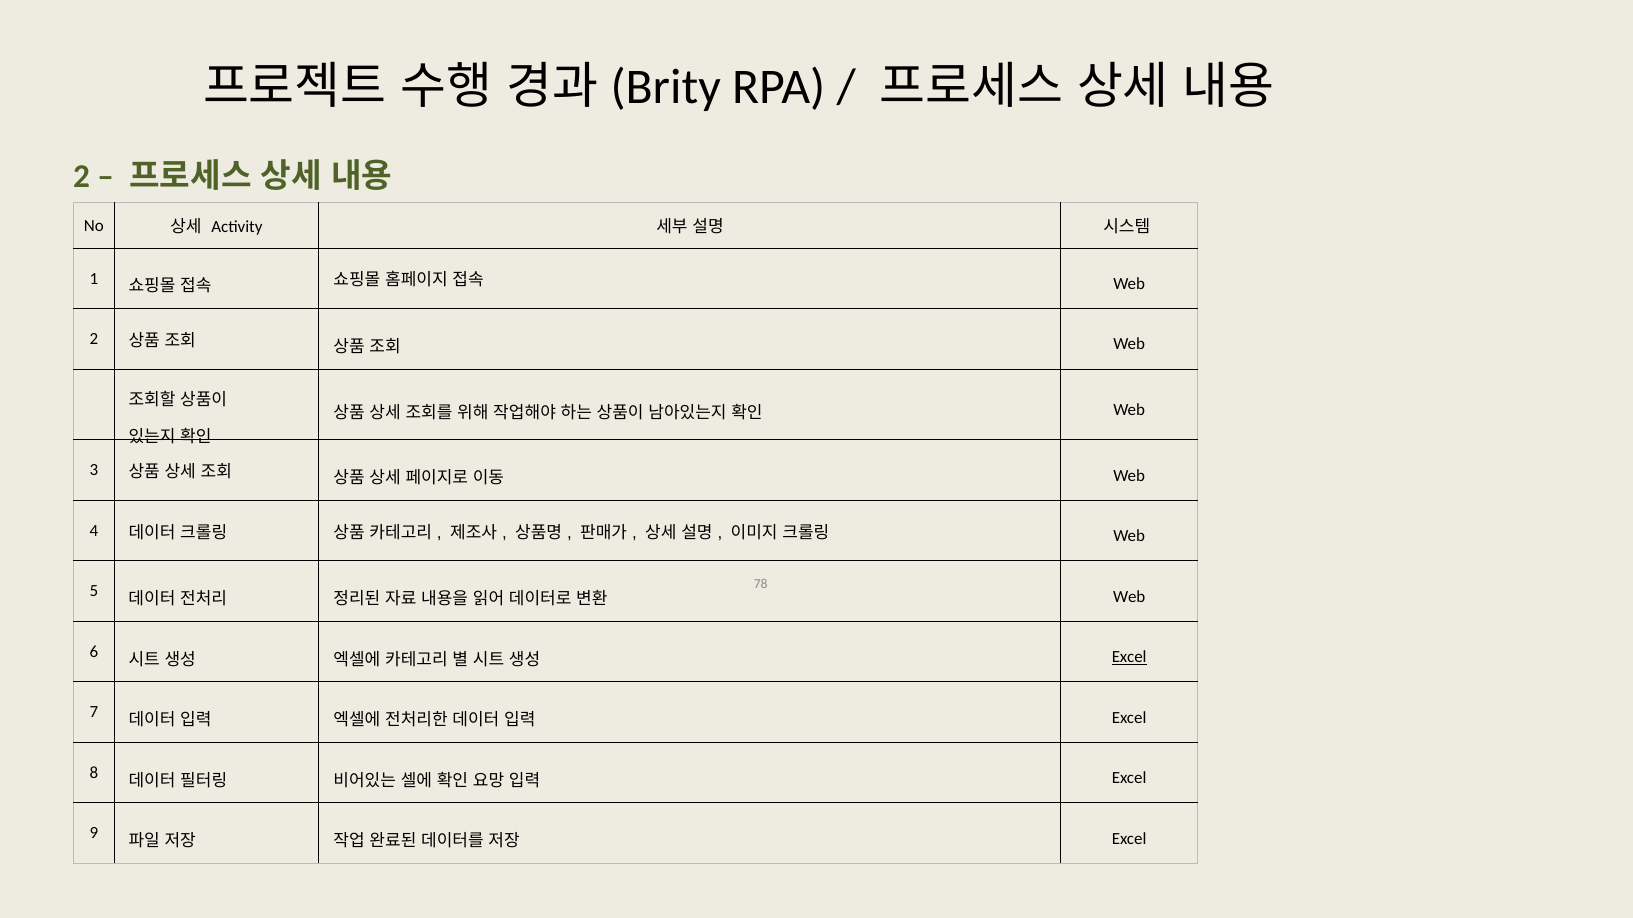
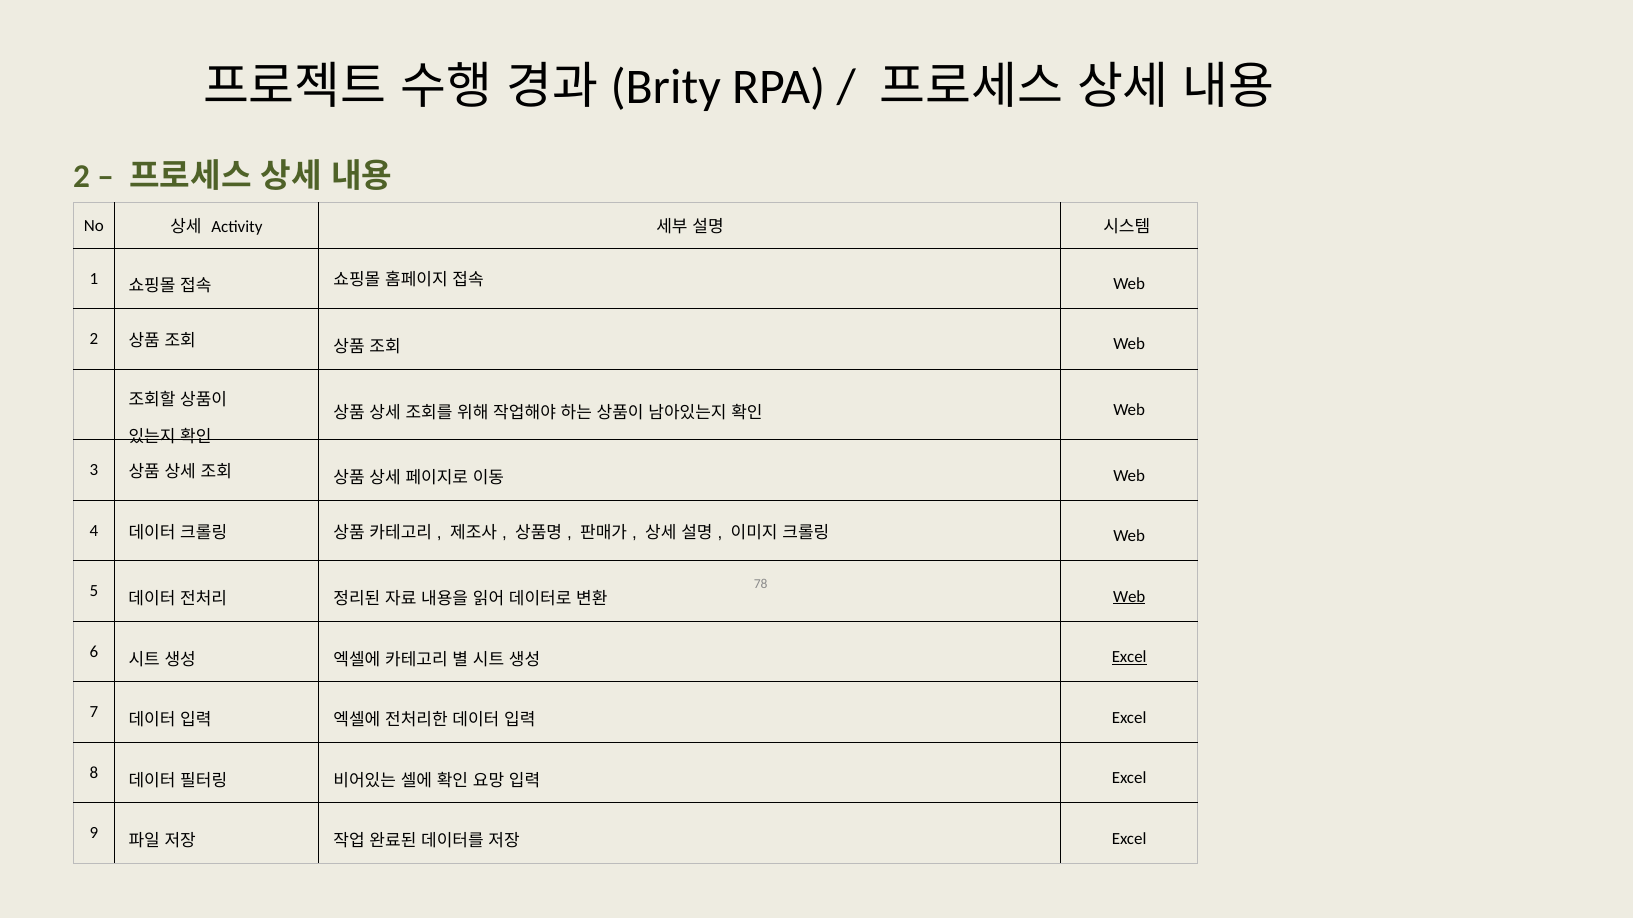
Web at (1129, 597) underline: none -> present
